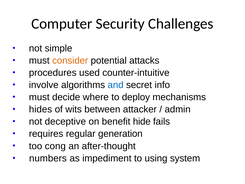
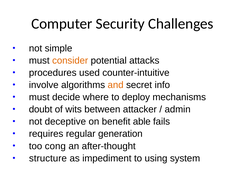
and colour: blue -> orange
hides: hides -> doubt
hide: hide -> able
numbers: numbers -> structure
